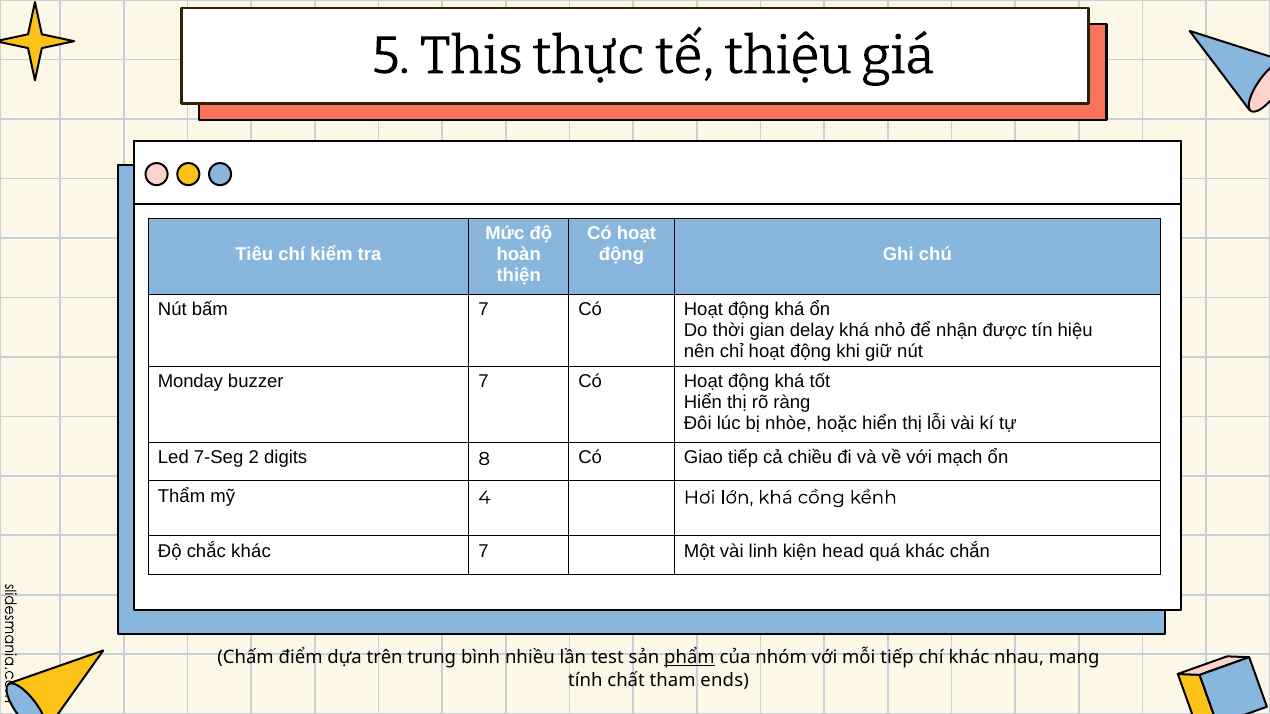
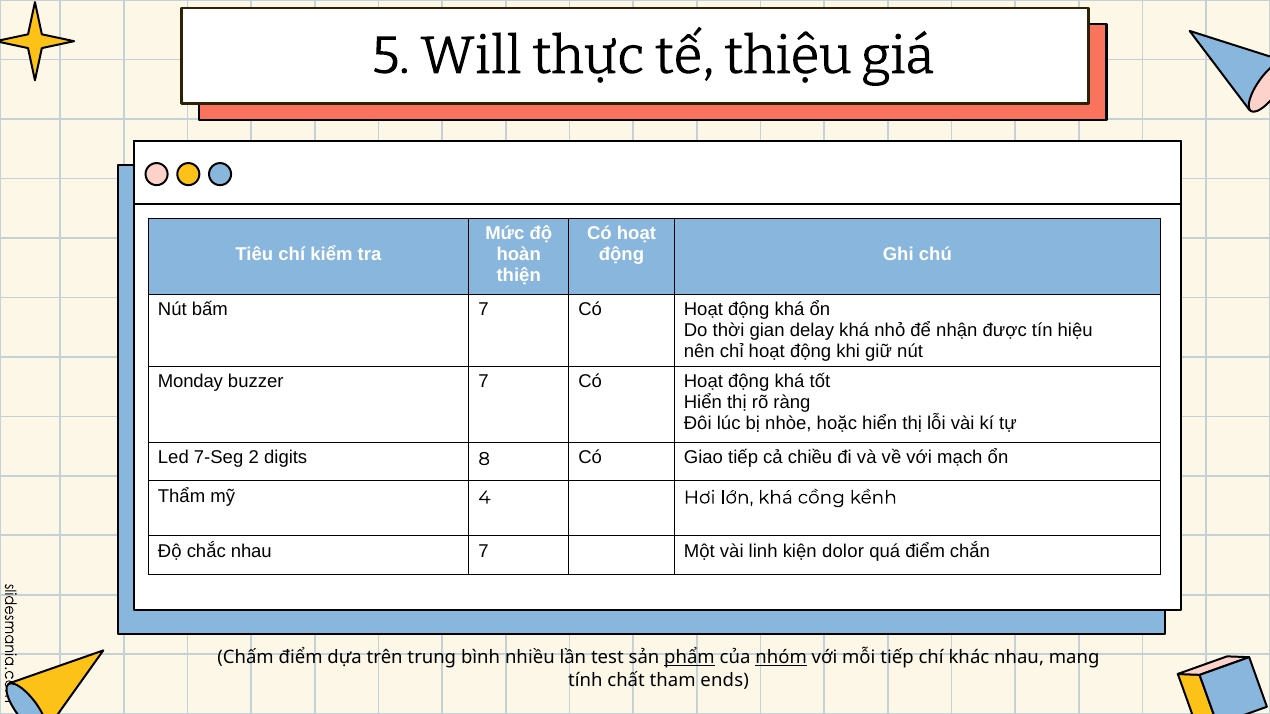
This: This -> Will
chắc khác: khác -> nhau
head: head -> dolor
quá khác: khác -> điểm
nhóm underline: none -> present
